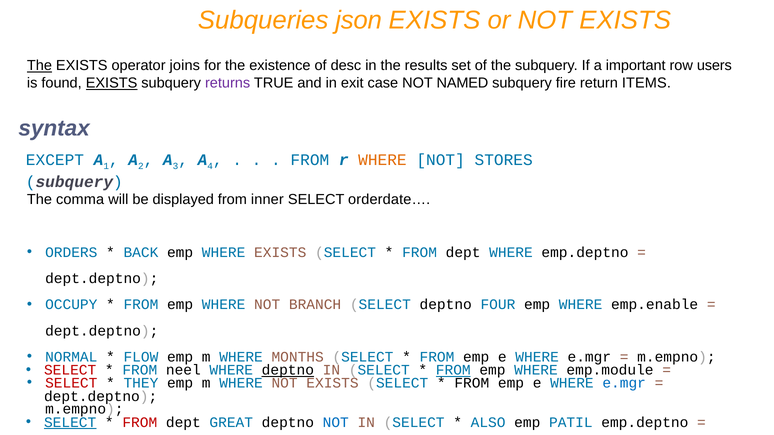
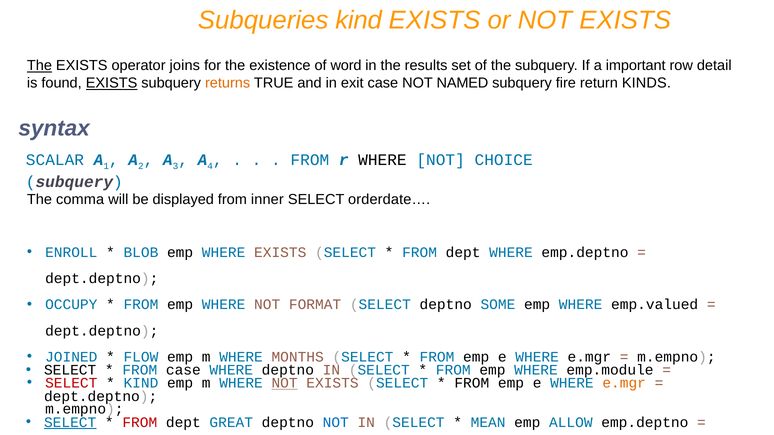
Subqueries json: json -> kind
desc: desc -> word
users: users -> detail
returns colour: purple -> orange
ITEMS: ITEMS -> KINDS
EXCEPT: EXCEPT -> SCALAR
WHERE at (382, 160) colour: orange -> black
STORES: STORES -> CHOICE
ORDERS: ORDERS -> ENROLL
BACK: BACK -> BLOB
BRANCH: BRANCH -> FORMAT
FOUR: FOUR -> SOME
emp.enable: emp.enable -> emp.valued
NORMAL: NORMAL -> JOINED
SELECT at (70, 370) colour: red -> black
FROM neel: neel -> case
deptno at (288, 370) underline: present -> none
FROM at (453, 370) underline: present -> none
THEY at (141, 383): THEY -> KIND
NOT at (285, 383) underline: none -> present
e.mgr at (624, 383) colour: blue -> orange
ALSO: ALSO -> MEAN
PATIL: PATIL -> ALLOW
